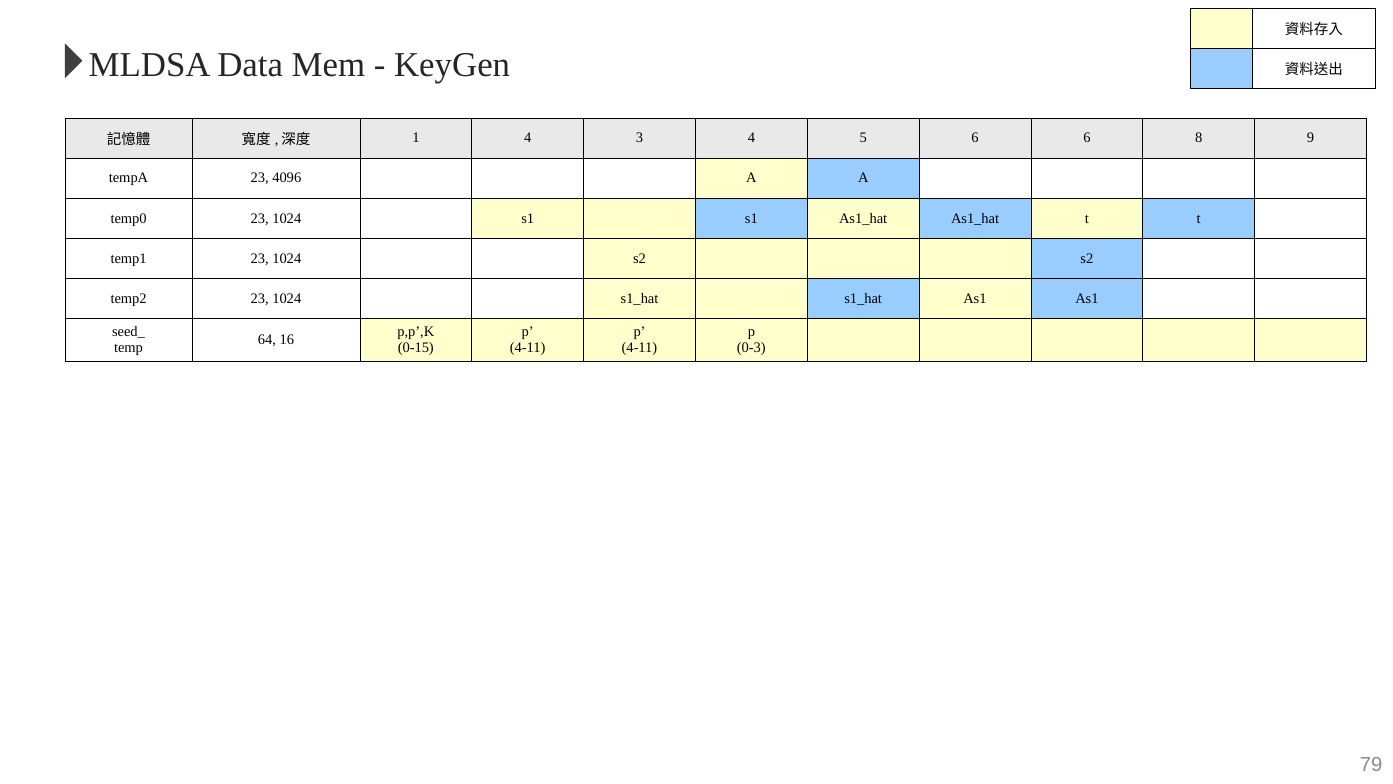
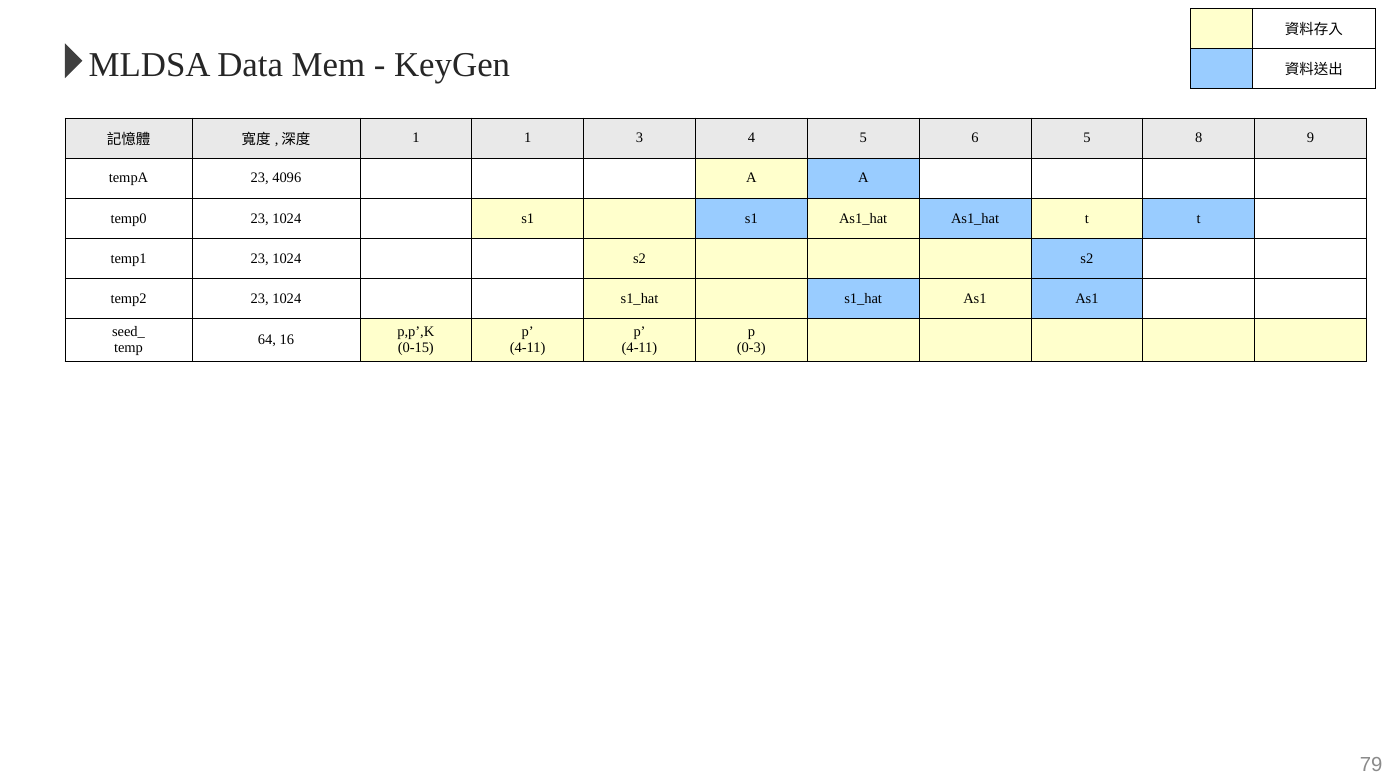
1 4: 4 -> 1
6 6: 6 -> 5
